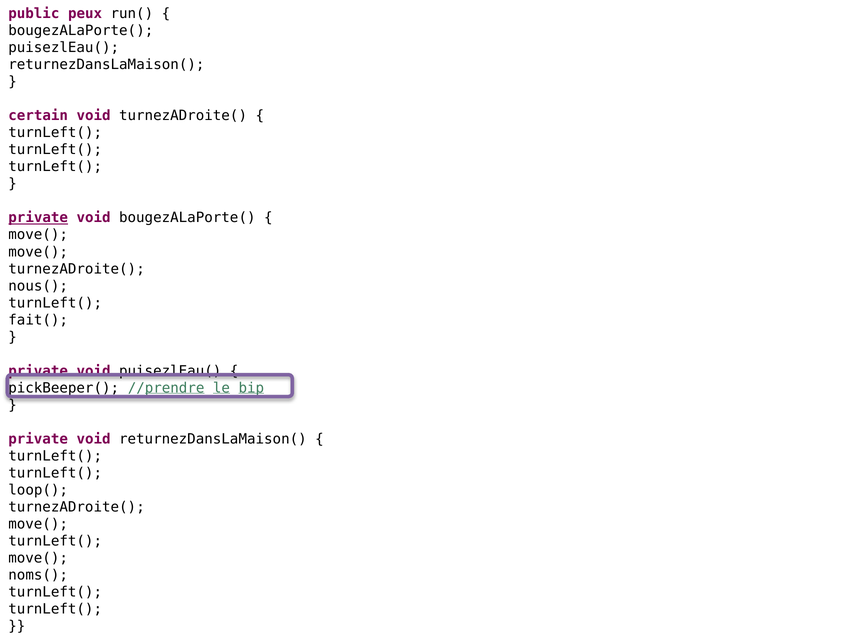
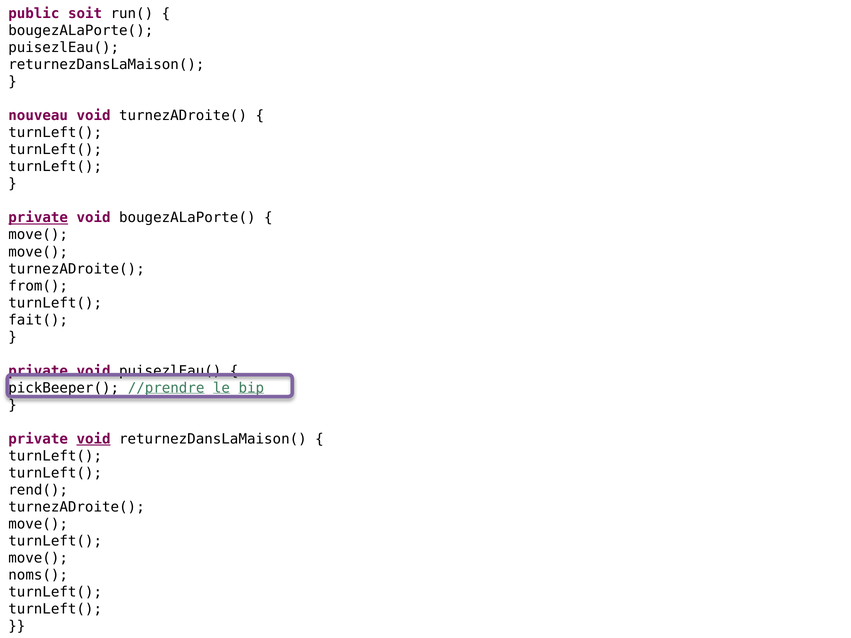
peux: peux -> soit
certain: certain -> nouveau
nous(: nous( -> from(
void at (94, 439) underline: none -> present
loop(: loop( -> rend(
